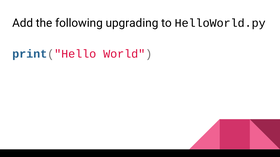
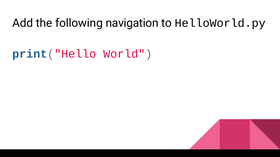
upgrading: upgrading -> navigation
